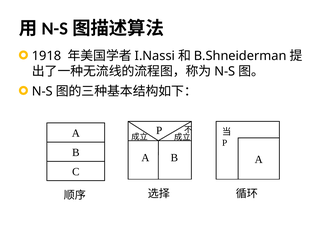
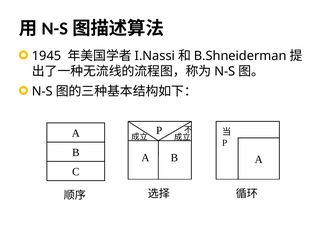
1918: 1918 -> 1945
